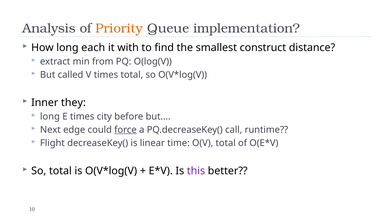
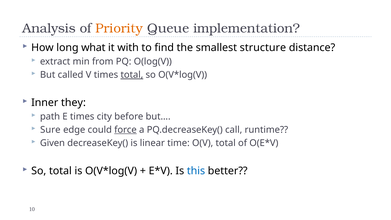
each: each -> what
construct: construct -> structure
total at (132, 75) underline: none -> present
long at (50, 116): long -> path
Next: Next -> Sure
Flight: Flight -> Given
this colour: purple -> blue
